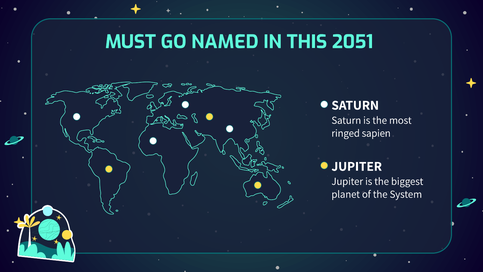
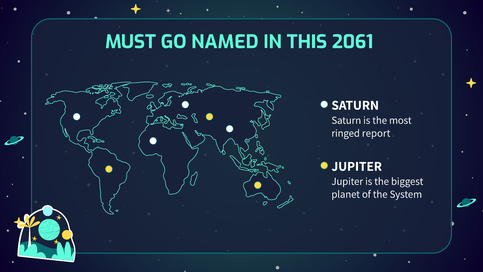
2051: 2051 -> 2061
sapien: sapien -> report
